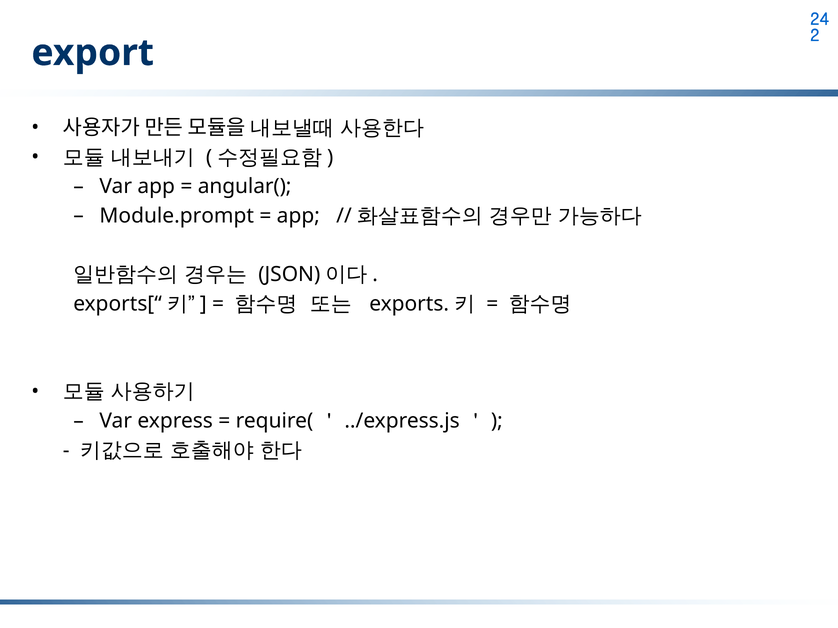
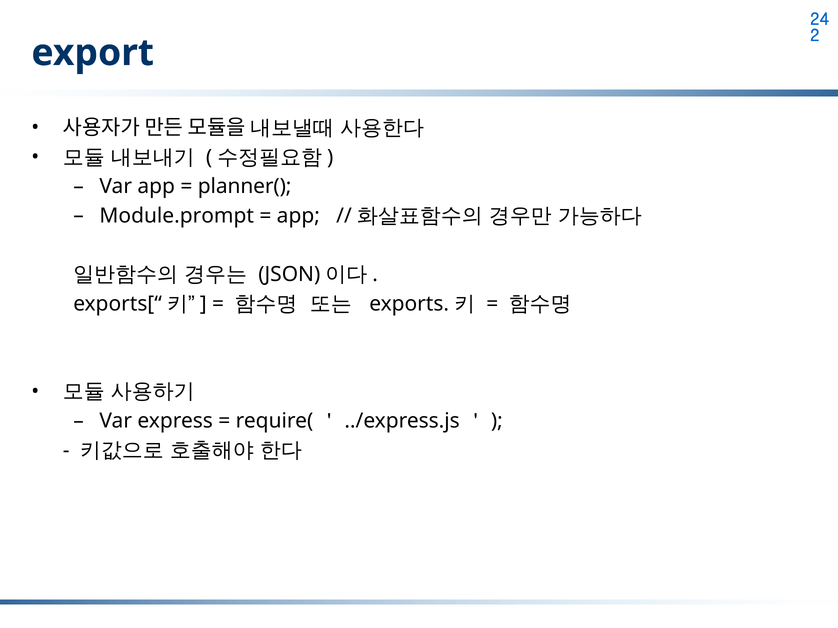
angular(: angular( -> planner(
